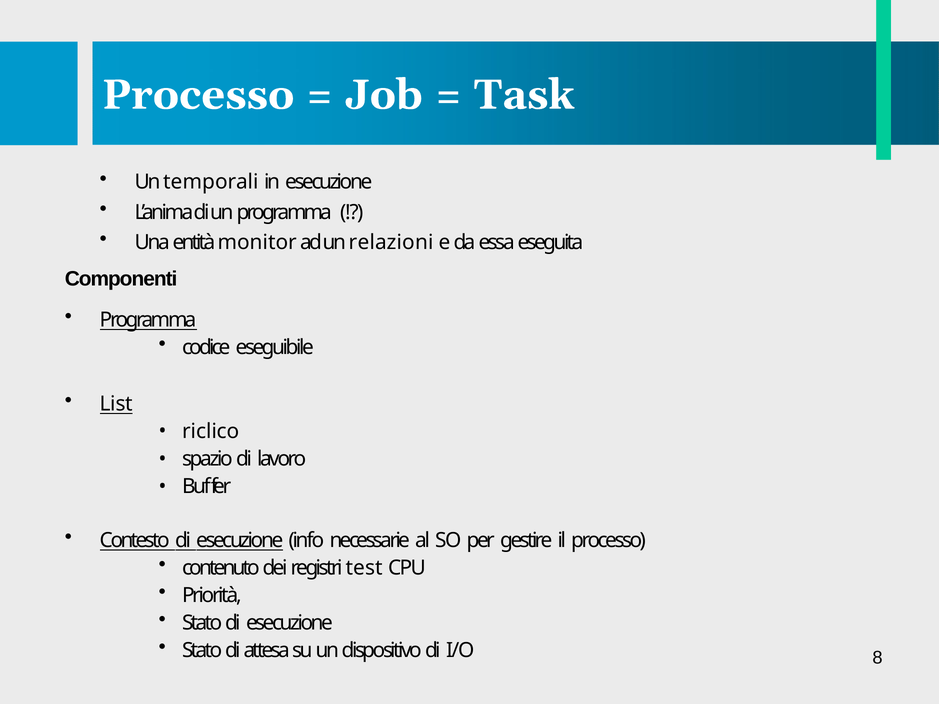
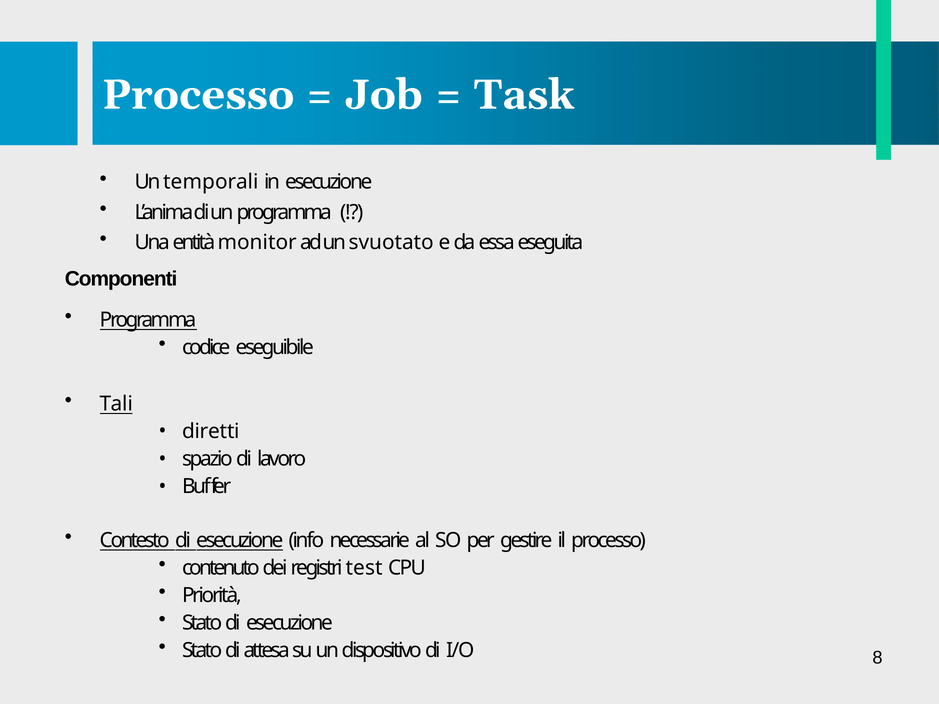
relazioni: relazioni -> svuotato
List: List -> Tali
riclico: riclico -> diretti
